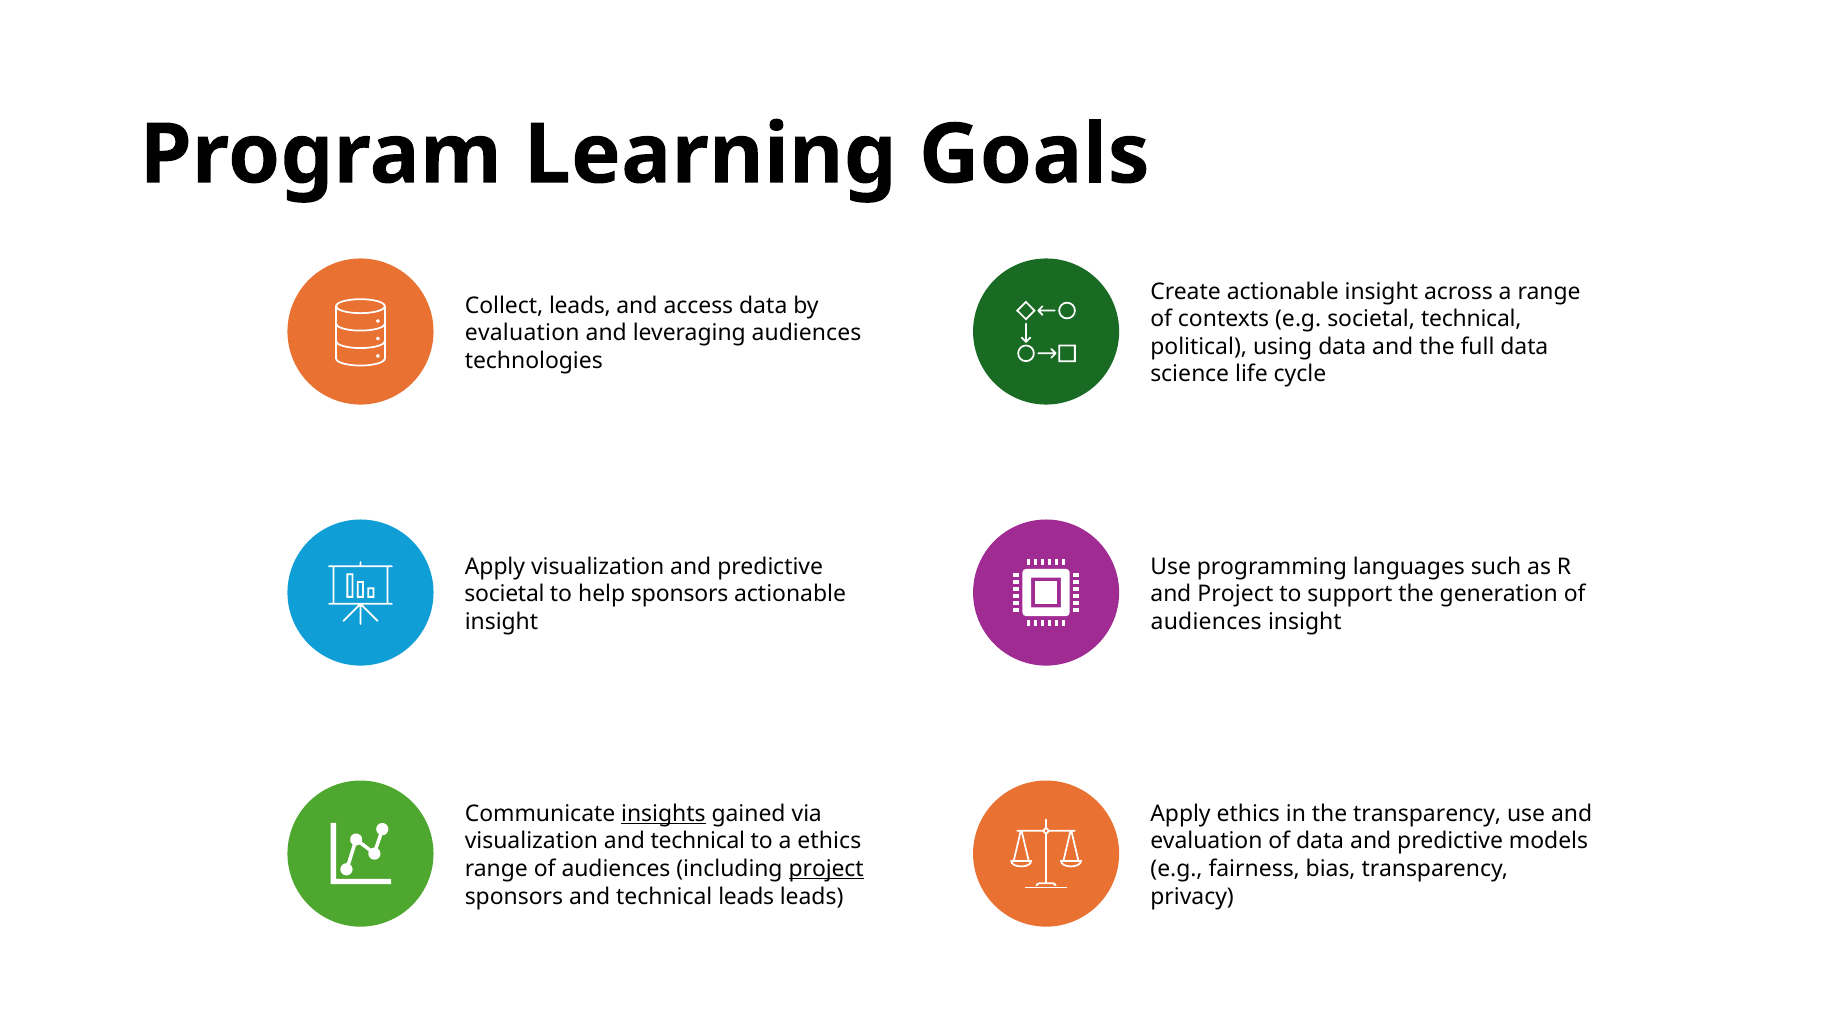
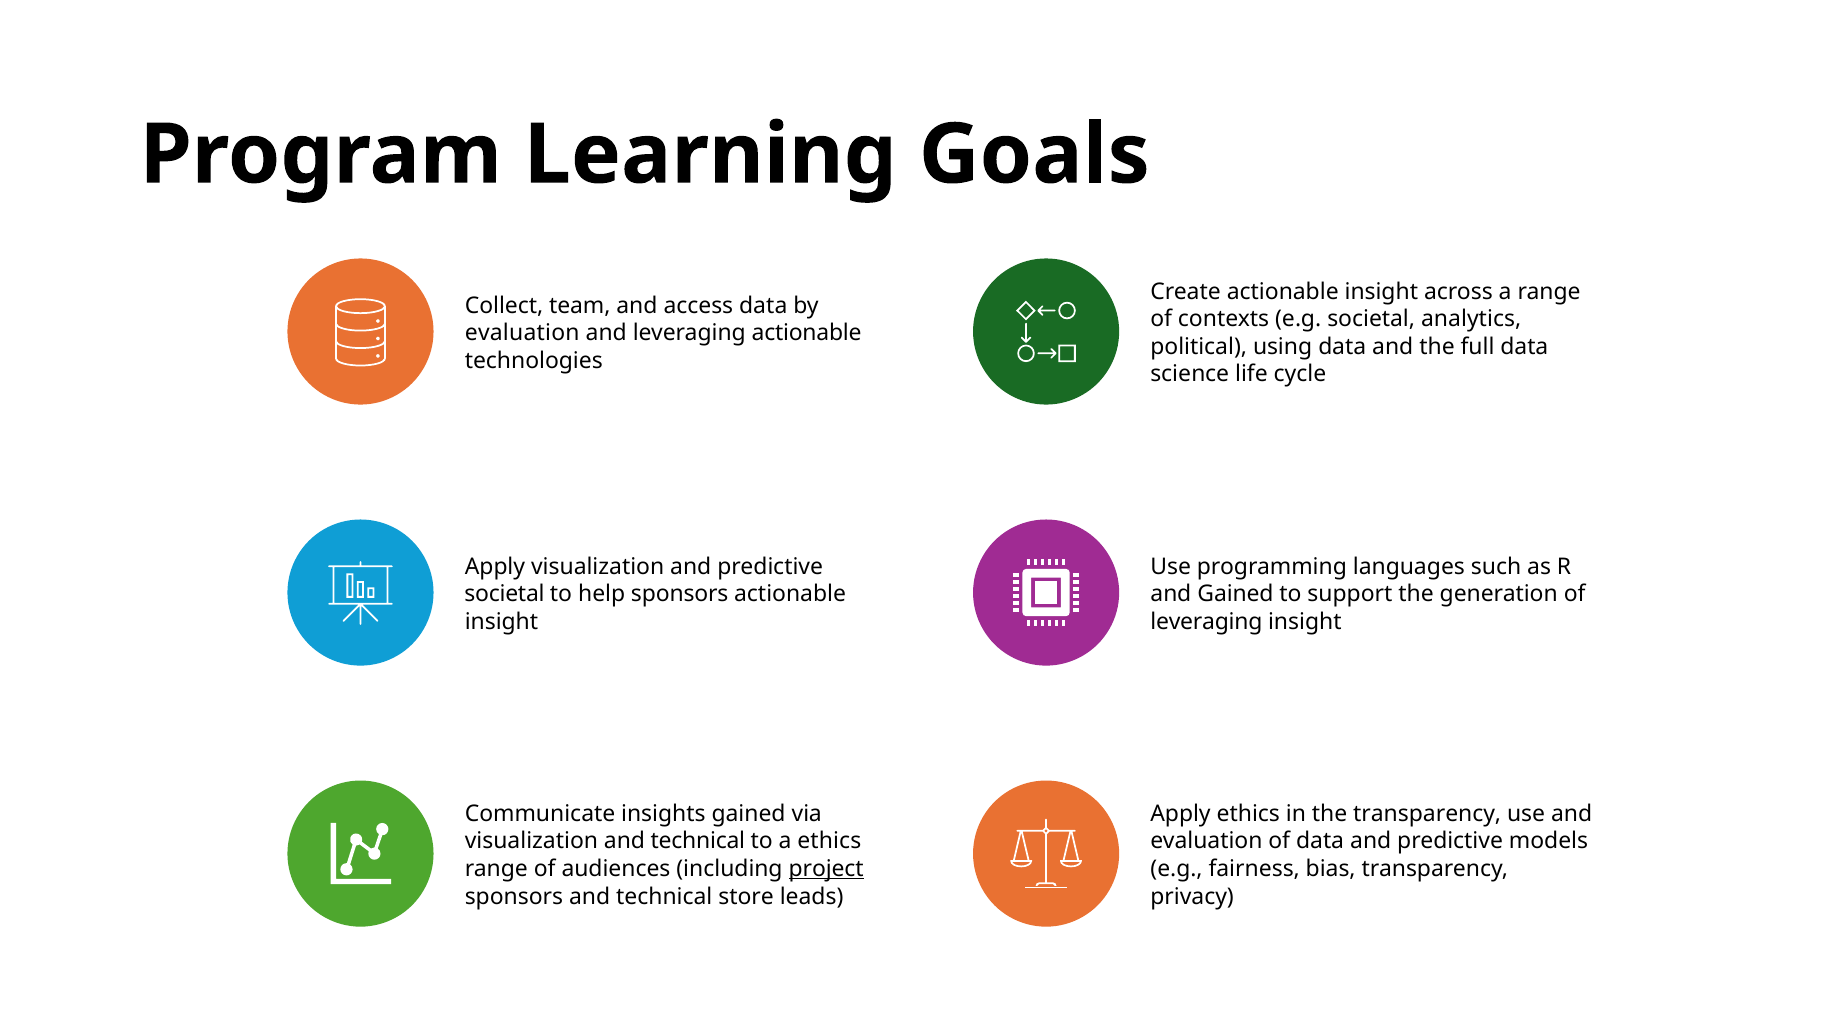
Collect leads: leads -> team
societal technical: technical -> analytics
leveraging audiences: audiences -> actionable
and Project: Project -> Gained
audiences at (1206, 622): audiences -> leveraging
insights underline: present -> none
technical leads: leads -> store
